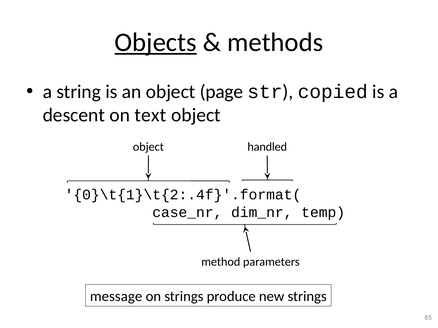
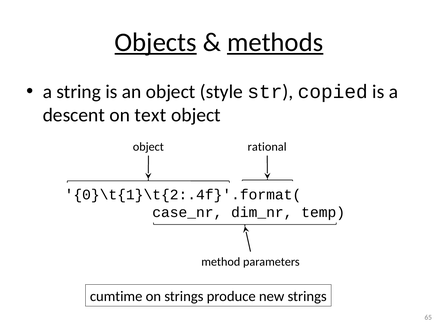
methods underline: none -> present
page: page -> style
handled: handled -> rational
message: message -> cumtime
